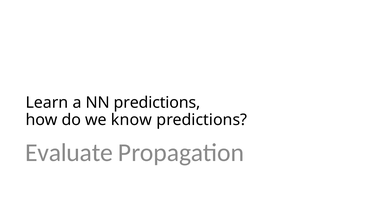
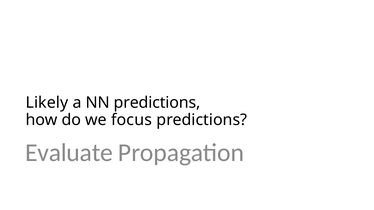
Learn: Learn -> Likely
know: know -> focus
